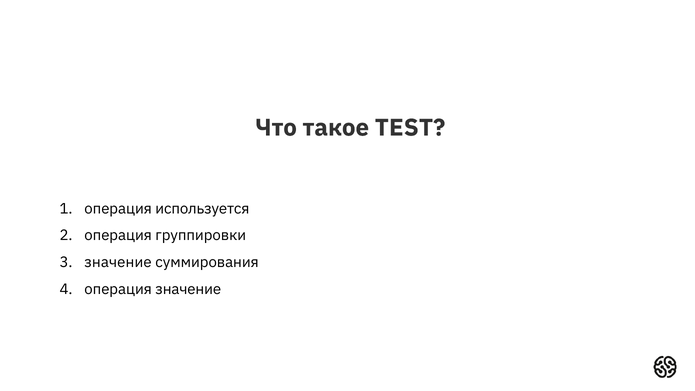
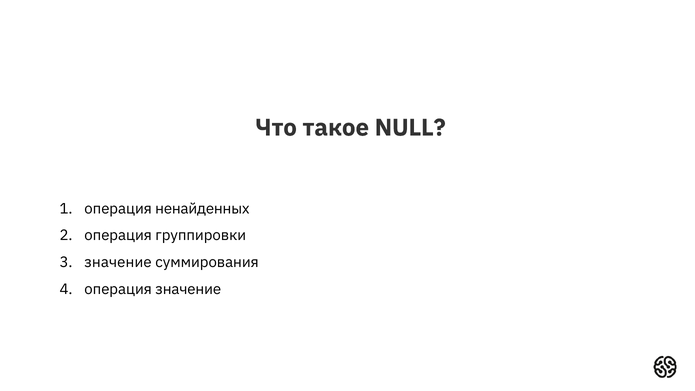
TEST: TEST -> NULL
используется: используется -> ненайденных
